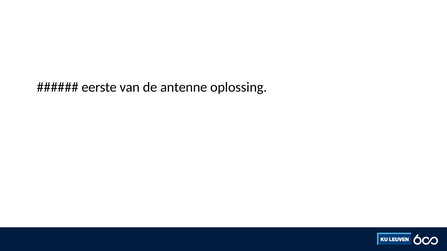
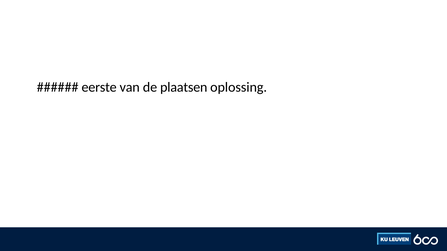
antenne: antenne -> plaatsen
